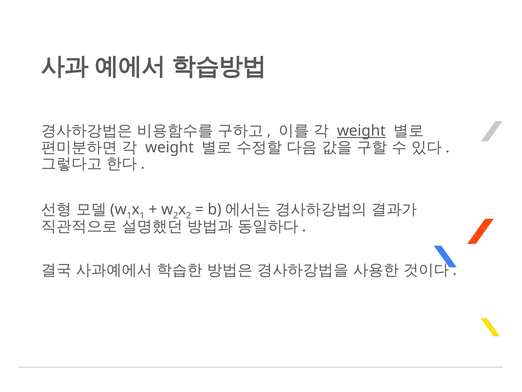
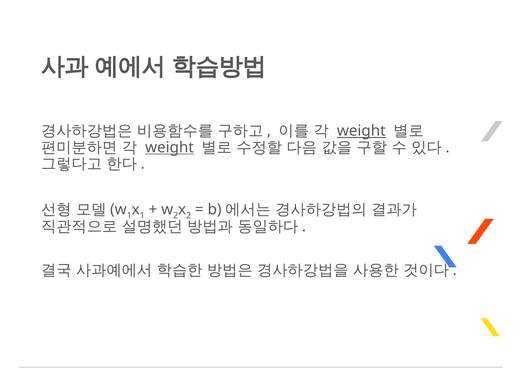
weight at (170, 147) underline: none -> present
